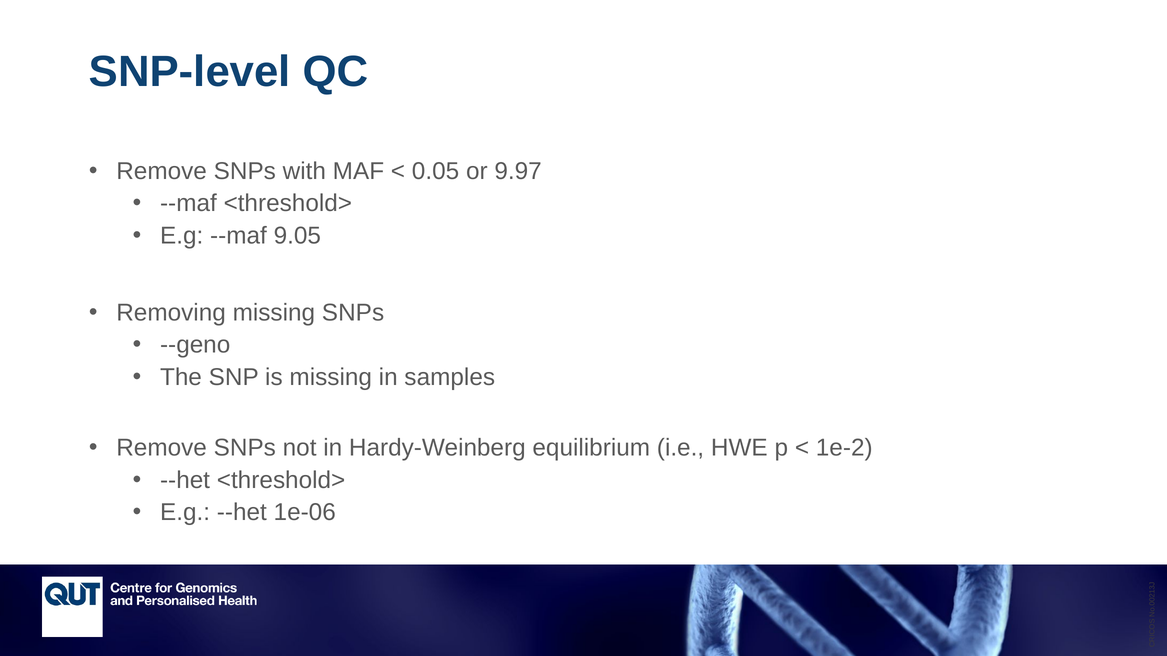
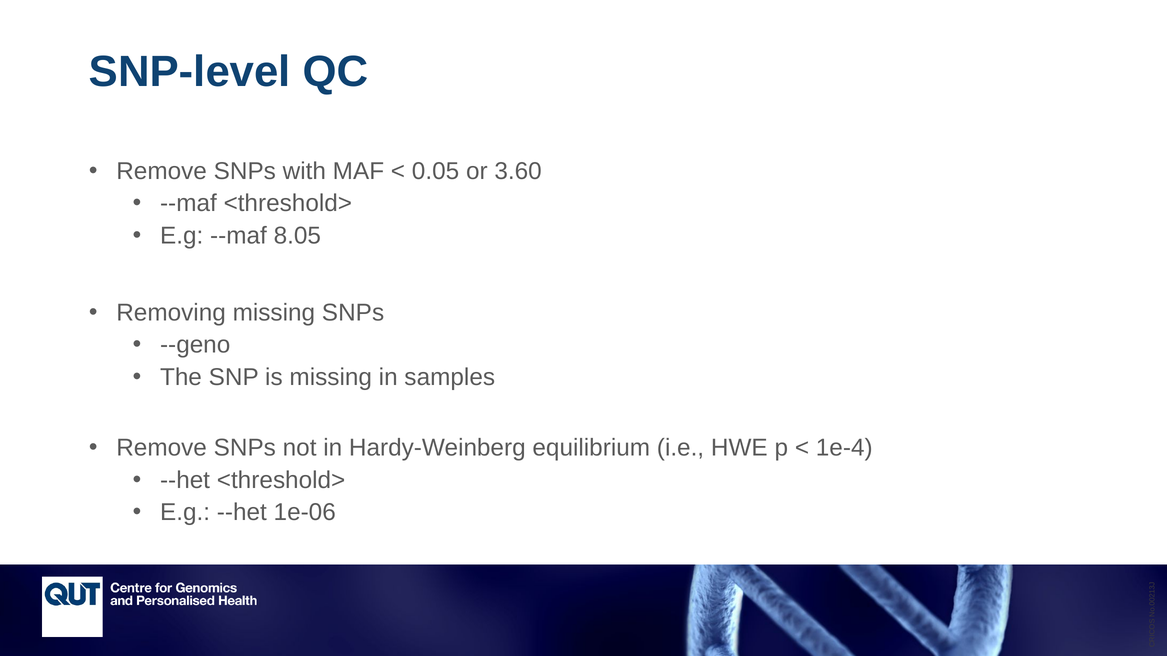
9.97: 9.97 -> 3.60
9.05: 9.05 -> 8.05
1e-2: 1e-2 -> 1e-4
